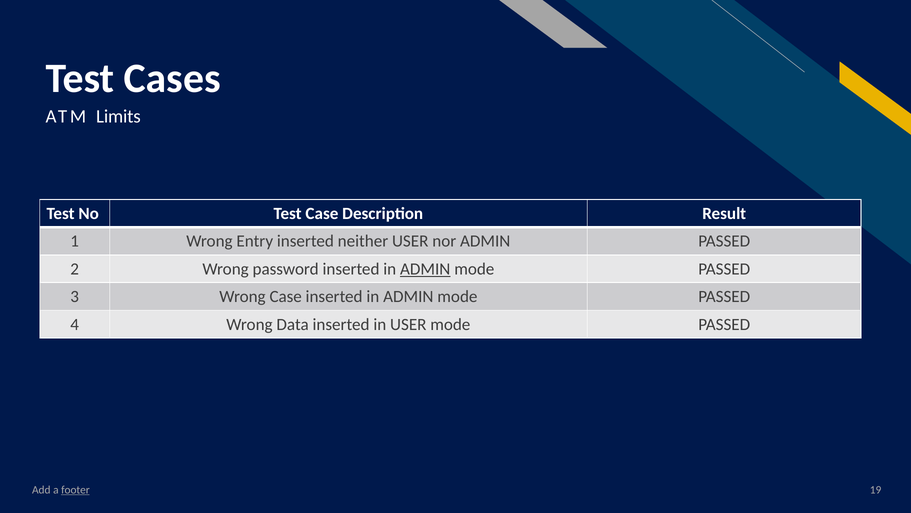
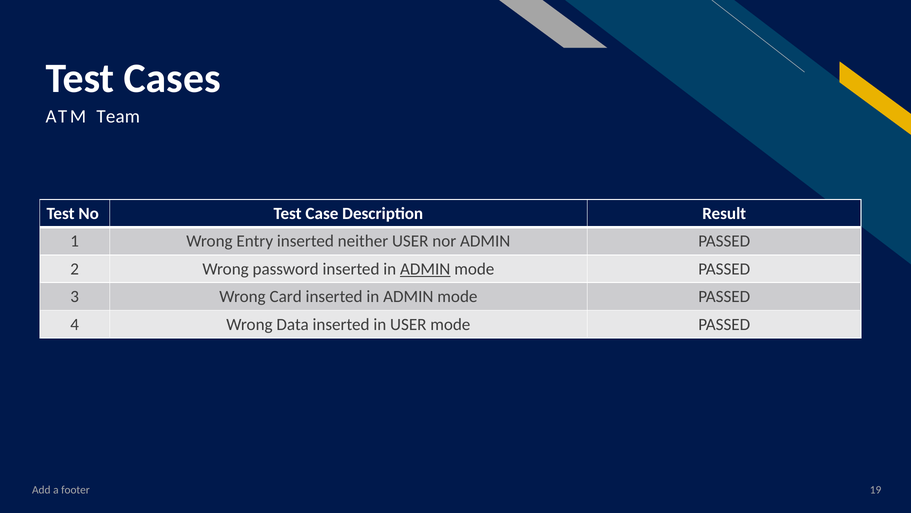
Limits: Limits -> Team
Wrong Case: Case -> Card
footer underline: present -> none
